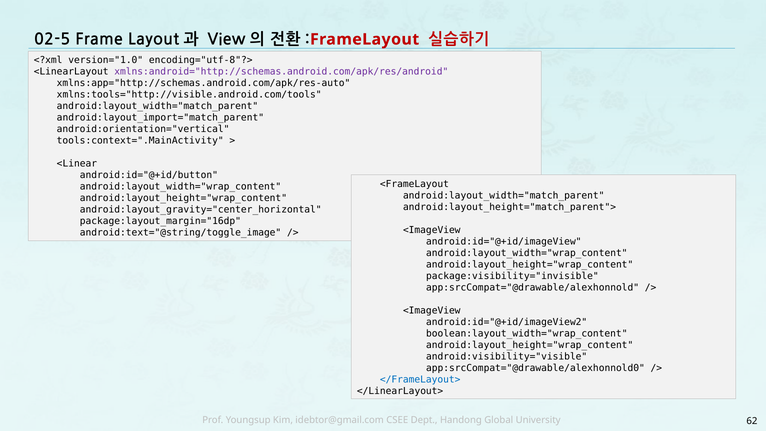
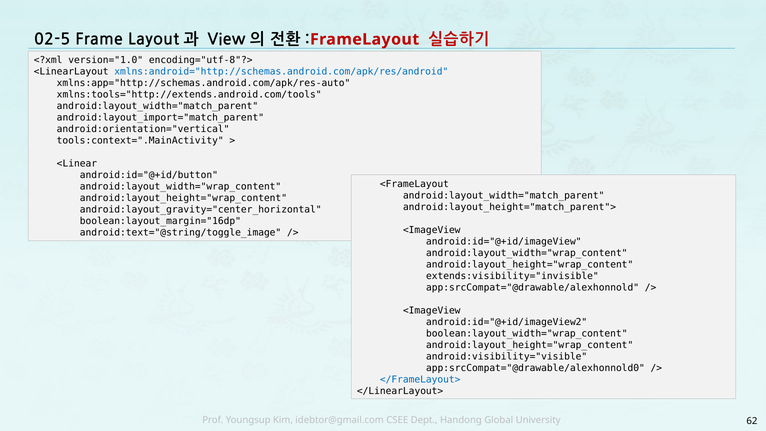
xmlns:android="http://schemas.android.com/apk/res/android colour: purple -> blue
xmlns:tools="http://visible.android.com/tools: xmlns:tools="http://visible.android.com/tools -> xmlns:tools="http://extends.android.com/tools
package:layout_margin="16dp: package:layout_margin="16dp -> boolean:layout_margin="16dp
package:visibility="invisible: package:visibility="invisible -> extends:visibility="invisible
